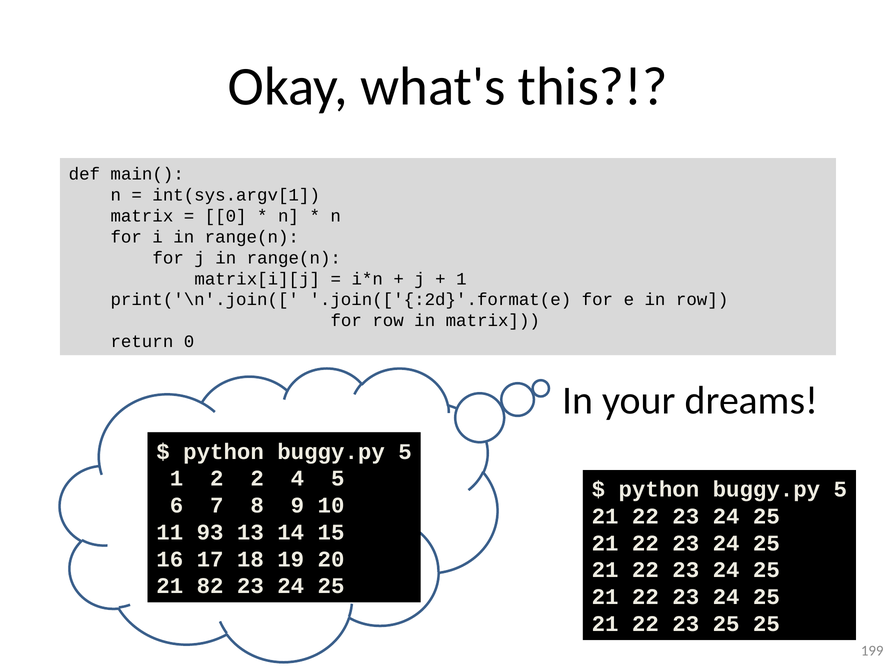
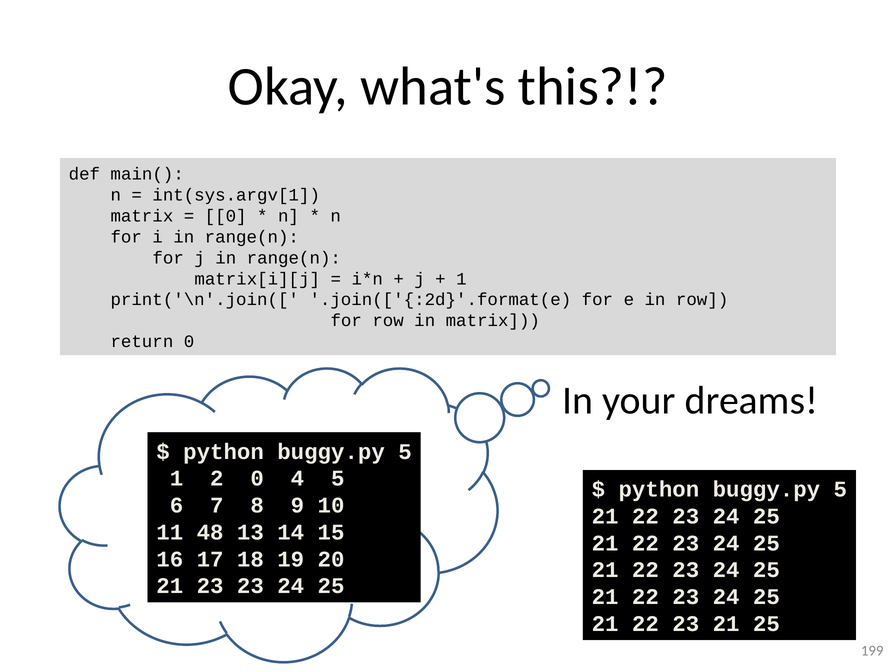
2 2: 2 -> 0
93: 93 -> 48
21 82: 82 -> 23
23 25: 25 -> 21
